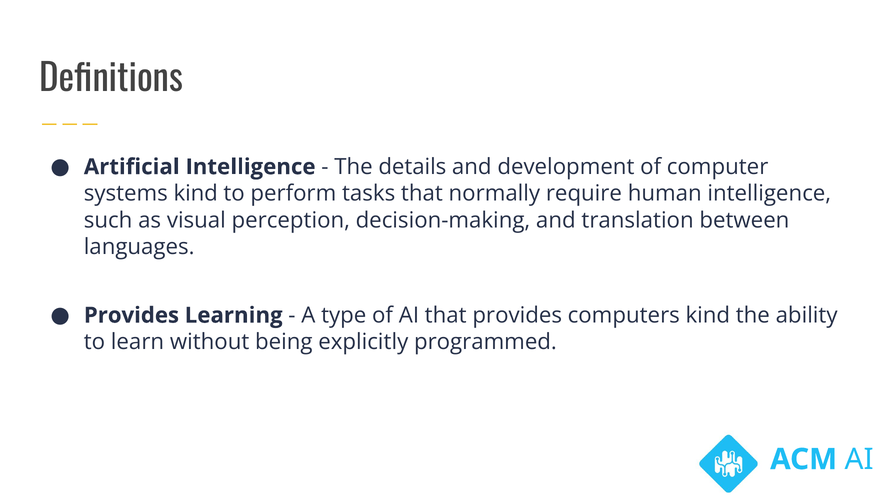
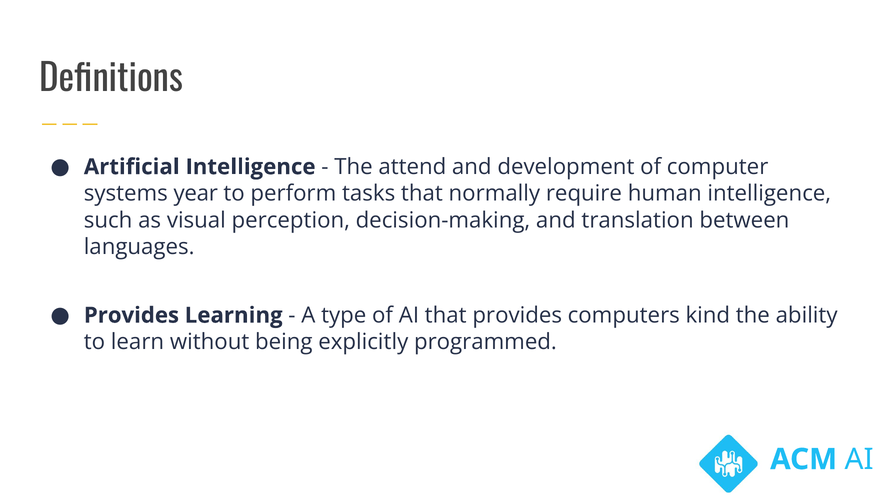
details: details -> attend
systems kind: kind -> year
